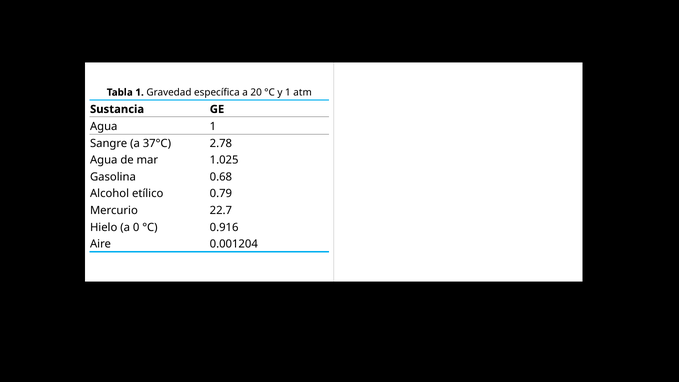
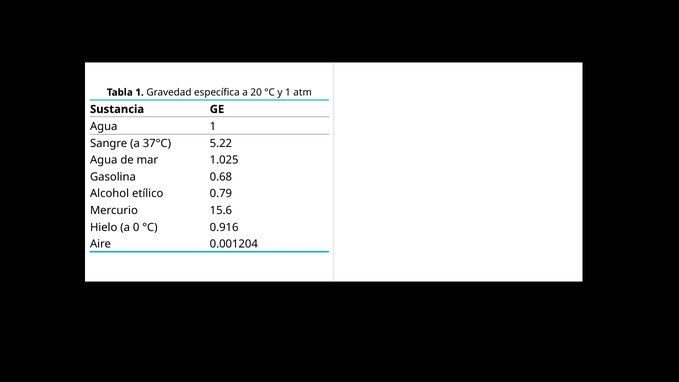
2.78: 2.78 -> 5.22
22.7: 22.7 -> 15.6
